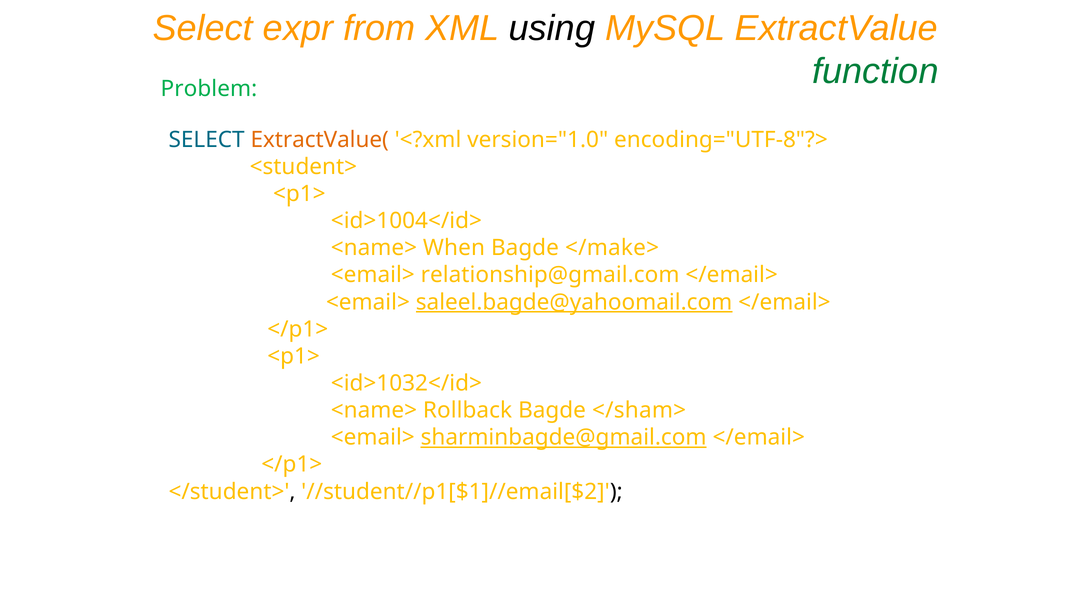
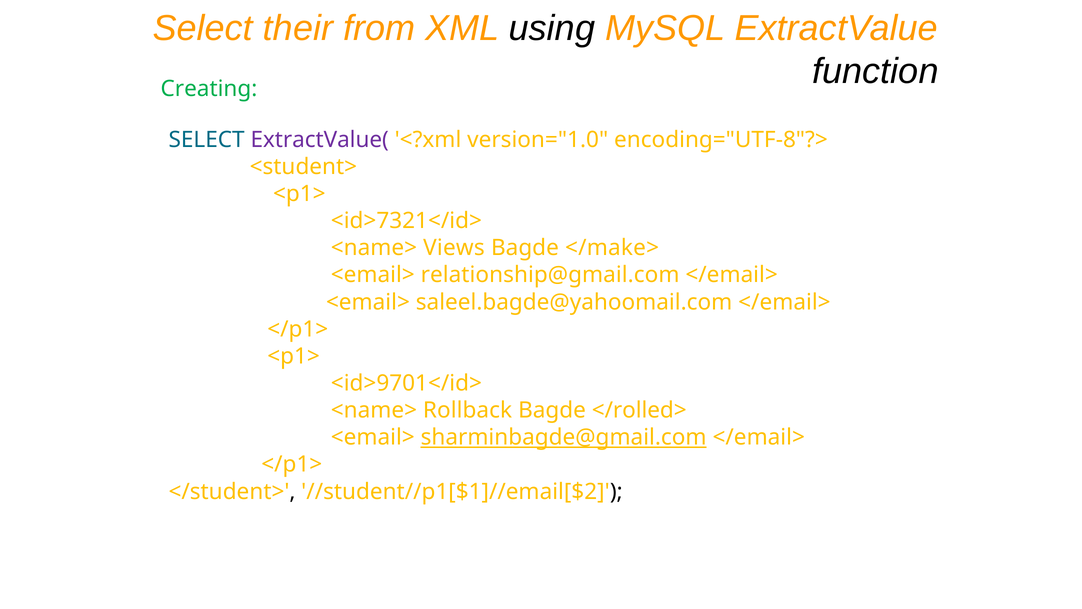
expr: expr -> their
function colour: green -> black
Problem: Problem -> Creating
ExtractValue( colour: orange -> purple
<id>1004</id>: <id>1004</id> -> <id>7321</id>
When: When -> Views
saleel.bagde@yahoomail.com underline: present -> none
<id>1032</id>: <id>1032</id> -> <id>9701</id>
</sham>: </sham> -> </rolled>
